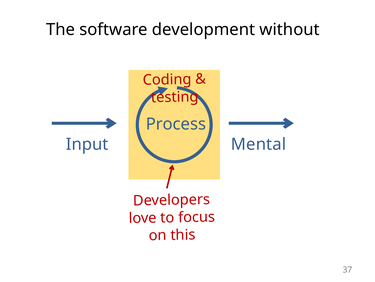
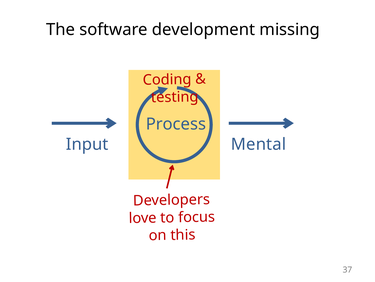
without: without -> missing
